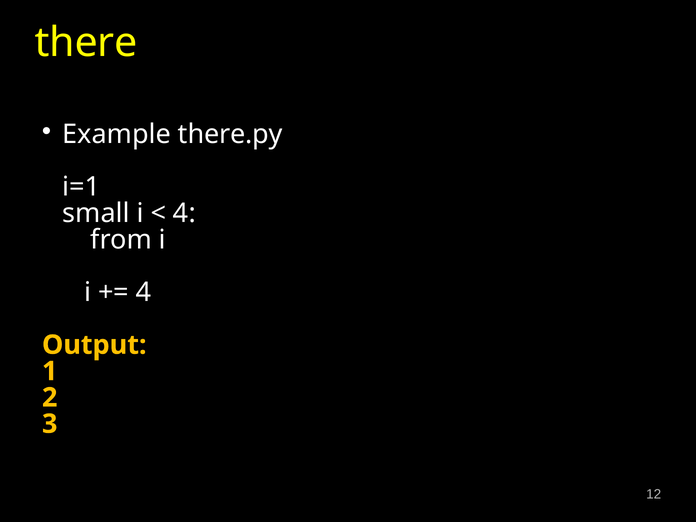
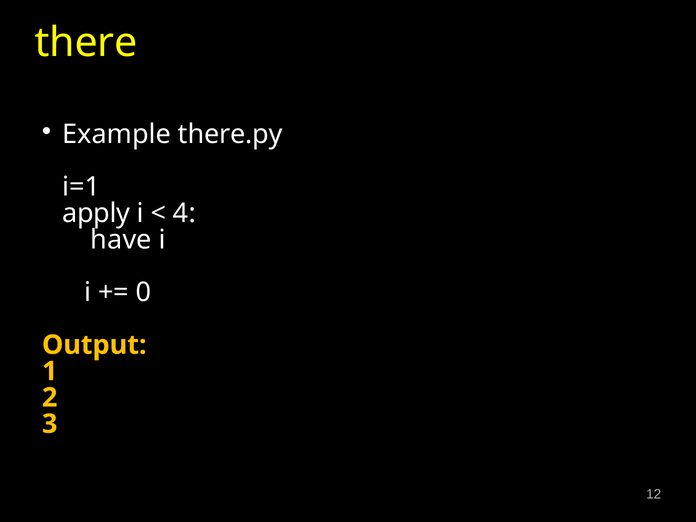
small: small -> apply
from: from -> have
4 at (144, 292): 4 -> 0
